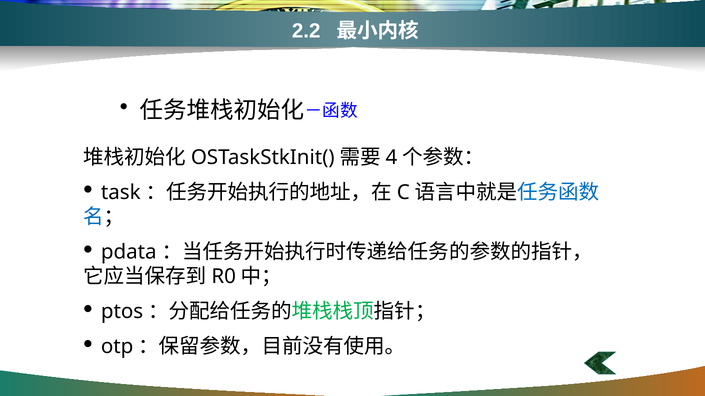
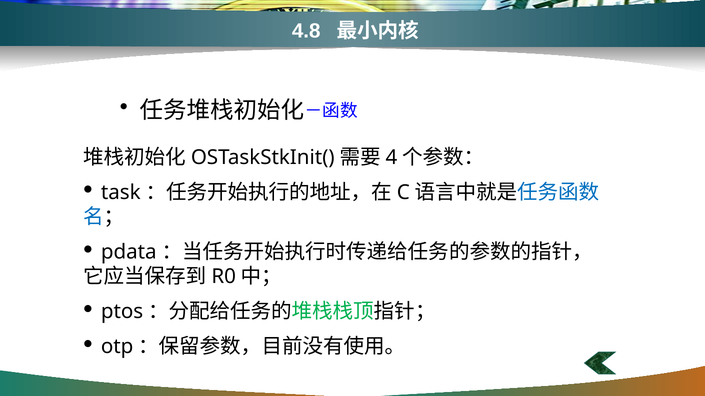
2.2: 2.2 -> 4.8
